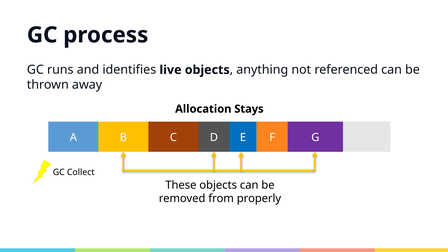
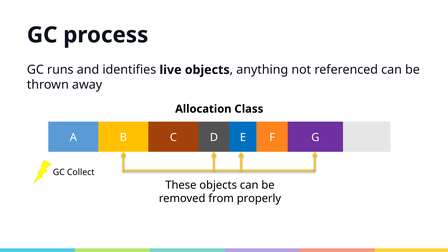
Stays: Stays -> Class
